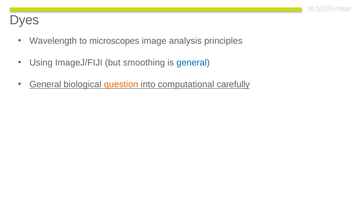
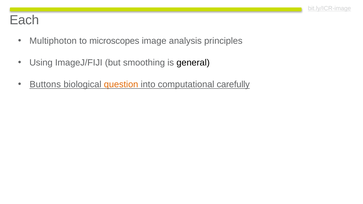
Dyes: Dyes -> Each
Wavelength: Wavelength -> Multiphoton
general at (193, 63) colour: blue -> black
General at (45, 85): General -> Buttons
